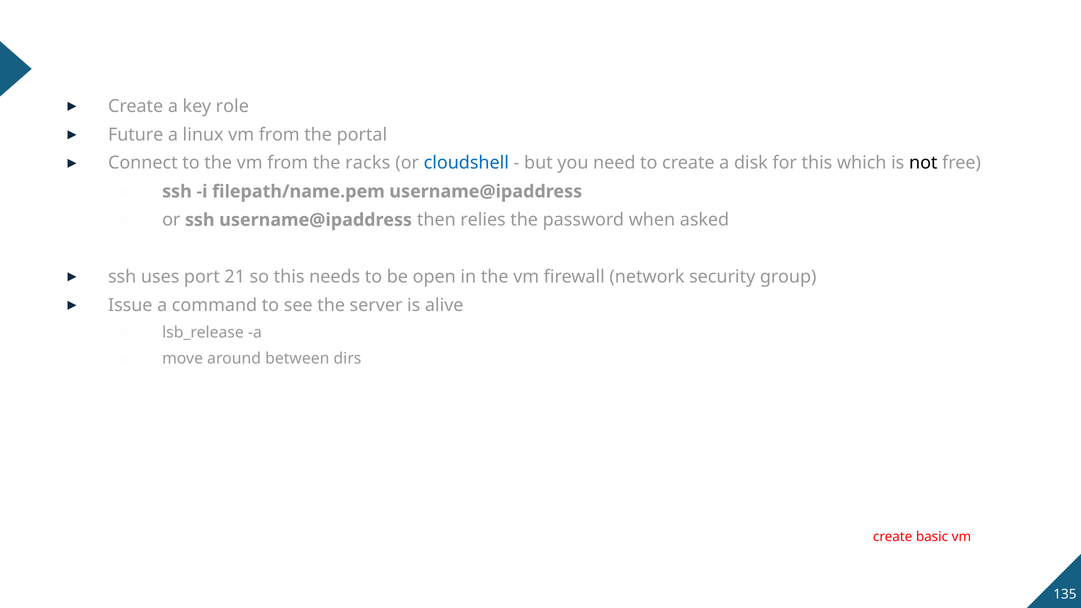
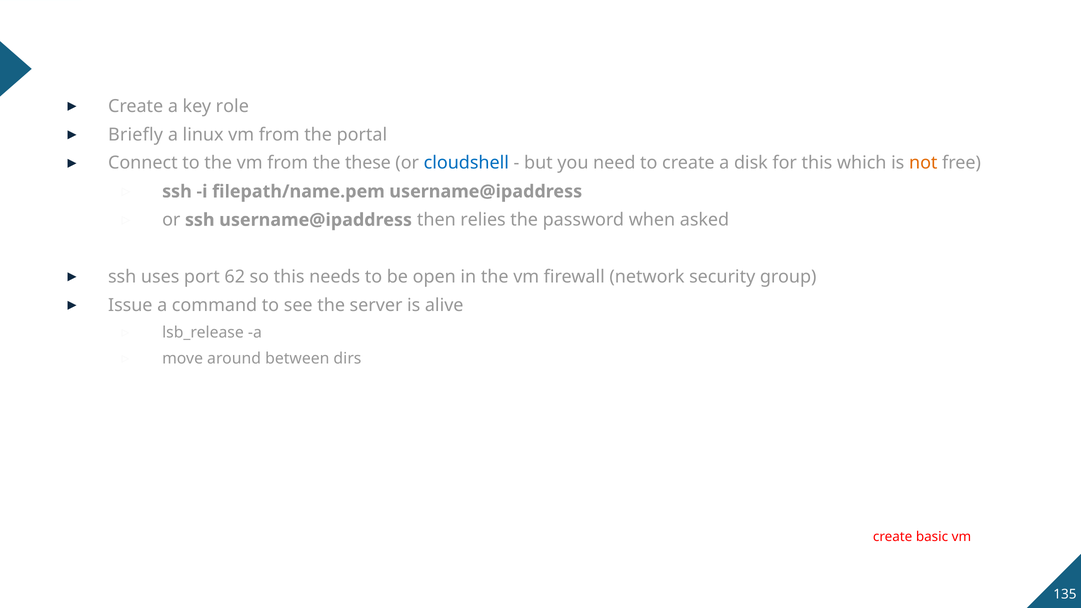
Future: Future -> Briefly
racks: racks -> these
not colour: black -> orange
21: 21 -> 62
